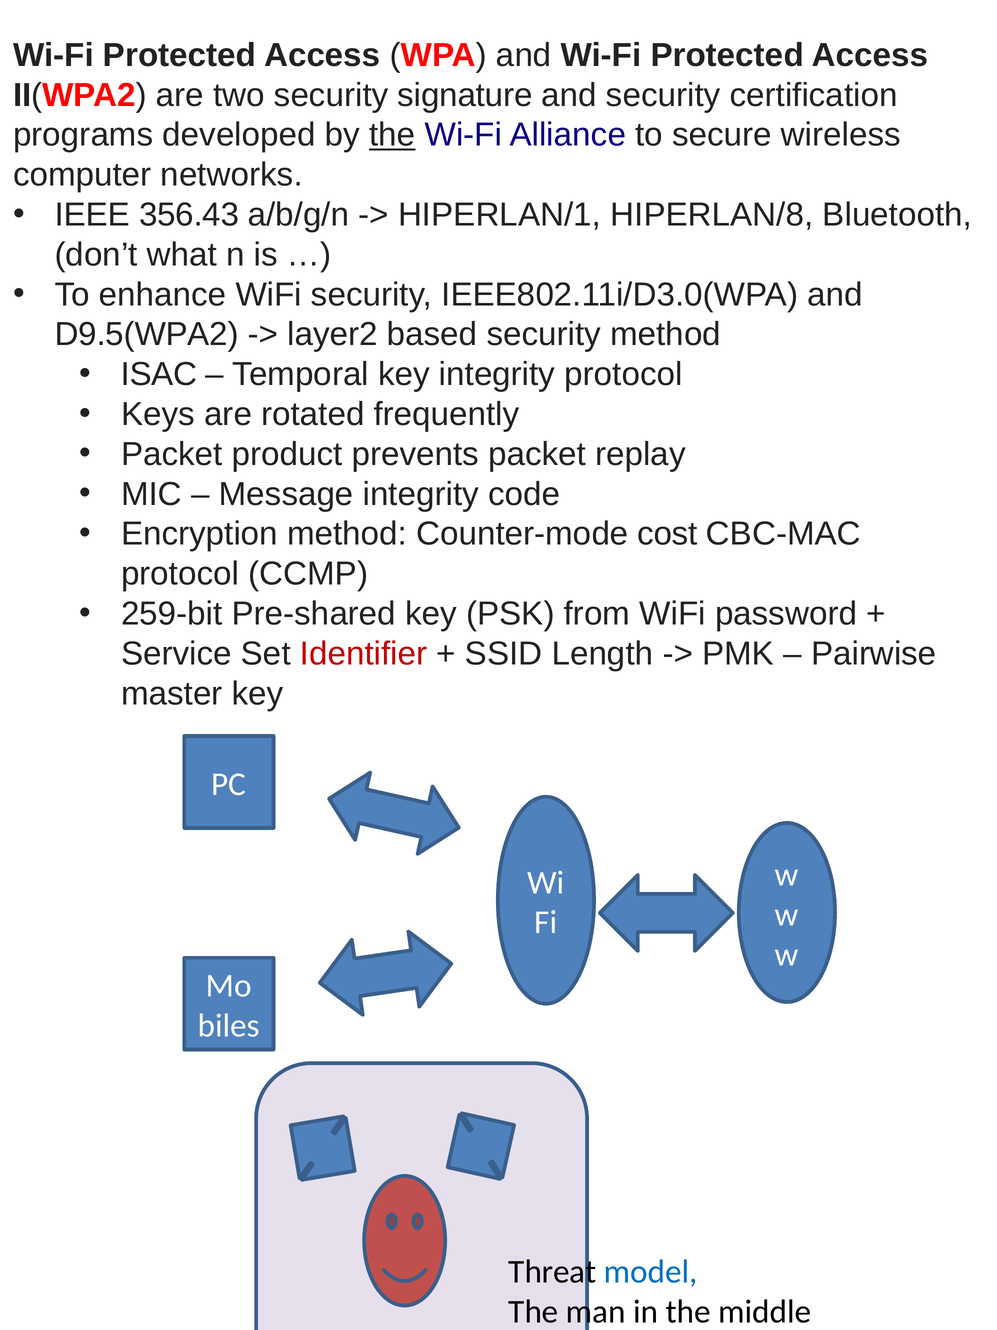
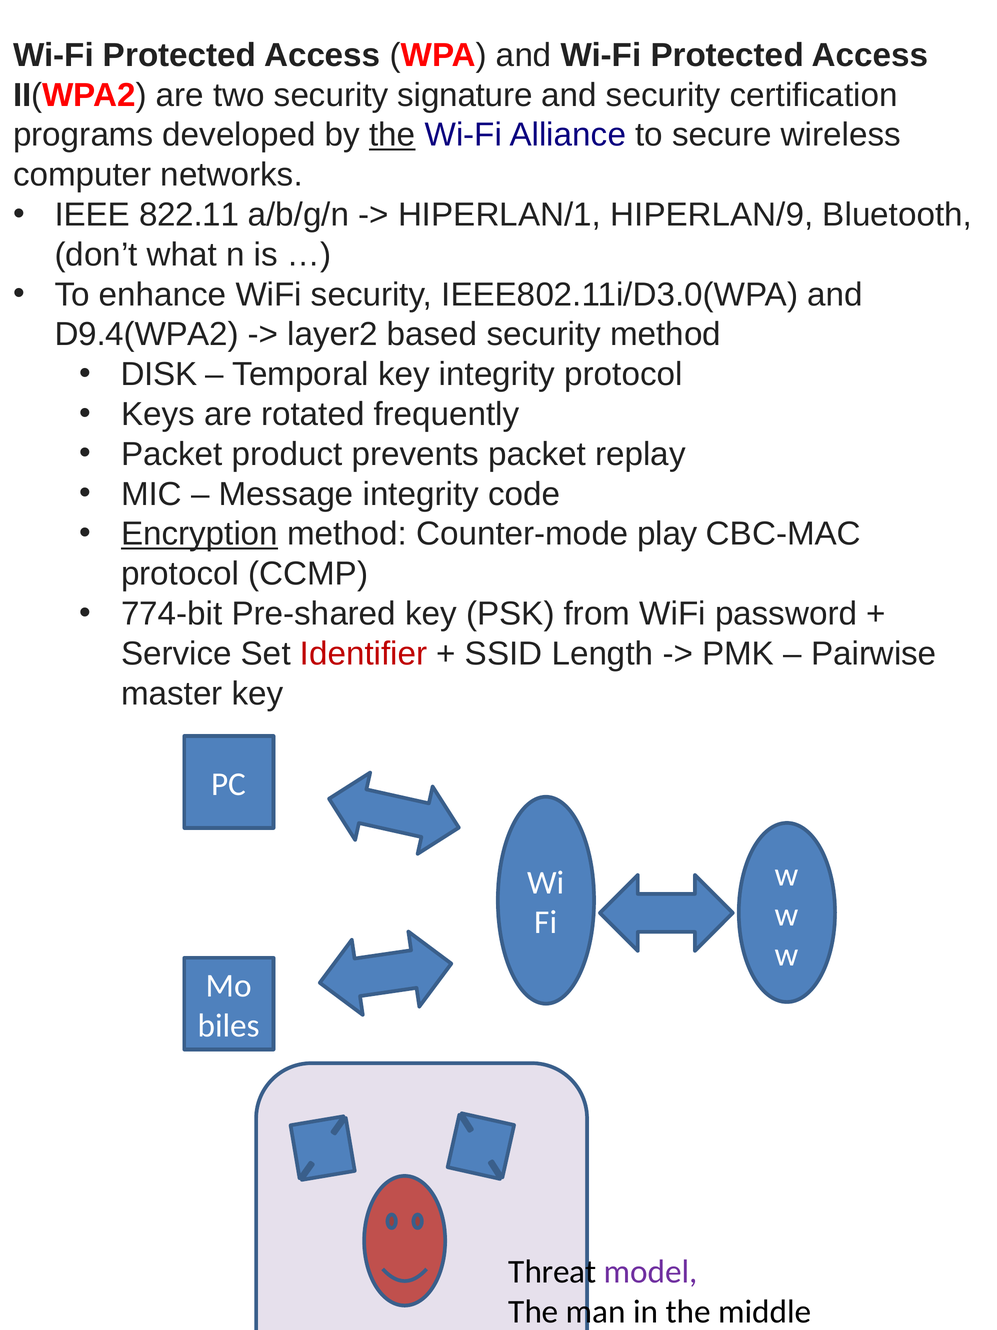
356.43: 356.43 -> 822.11
HIPERLAN/8: HIPERLAN/8 -> HIPERLAN/9
D9.5(WPA2: D9.5(WPA2 -> D9.4(WPA2
ISAC: ISAC -> DISK
Encryption underline: none -> present
cost: cost -> play
259-bit: 259-bit -> 774-bit
model colour: blue -> purple
